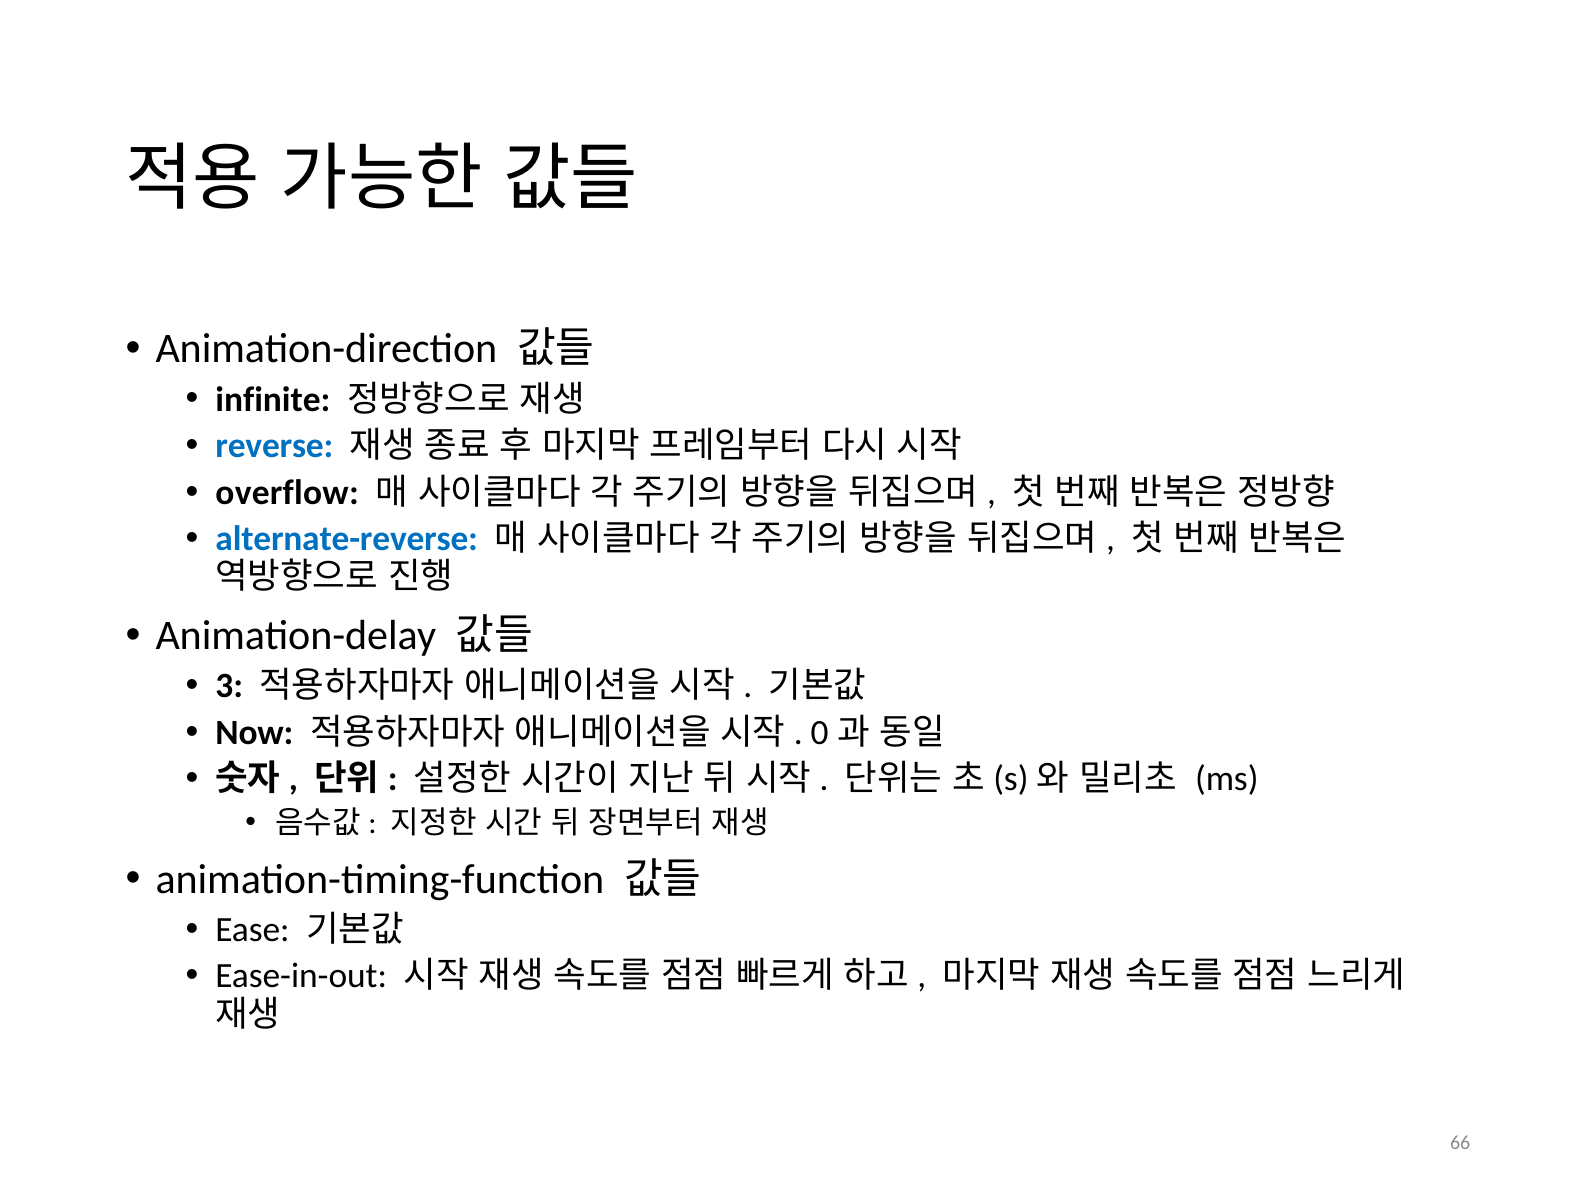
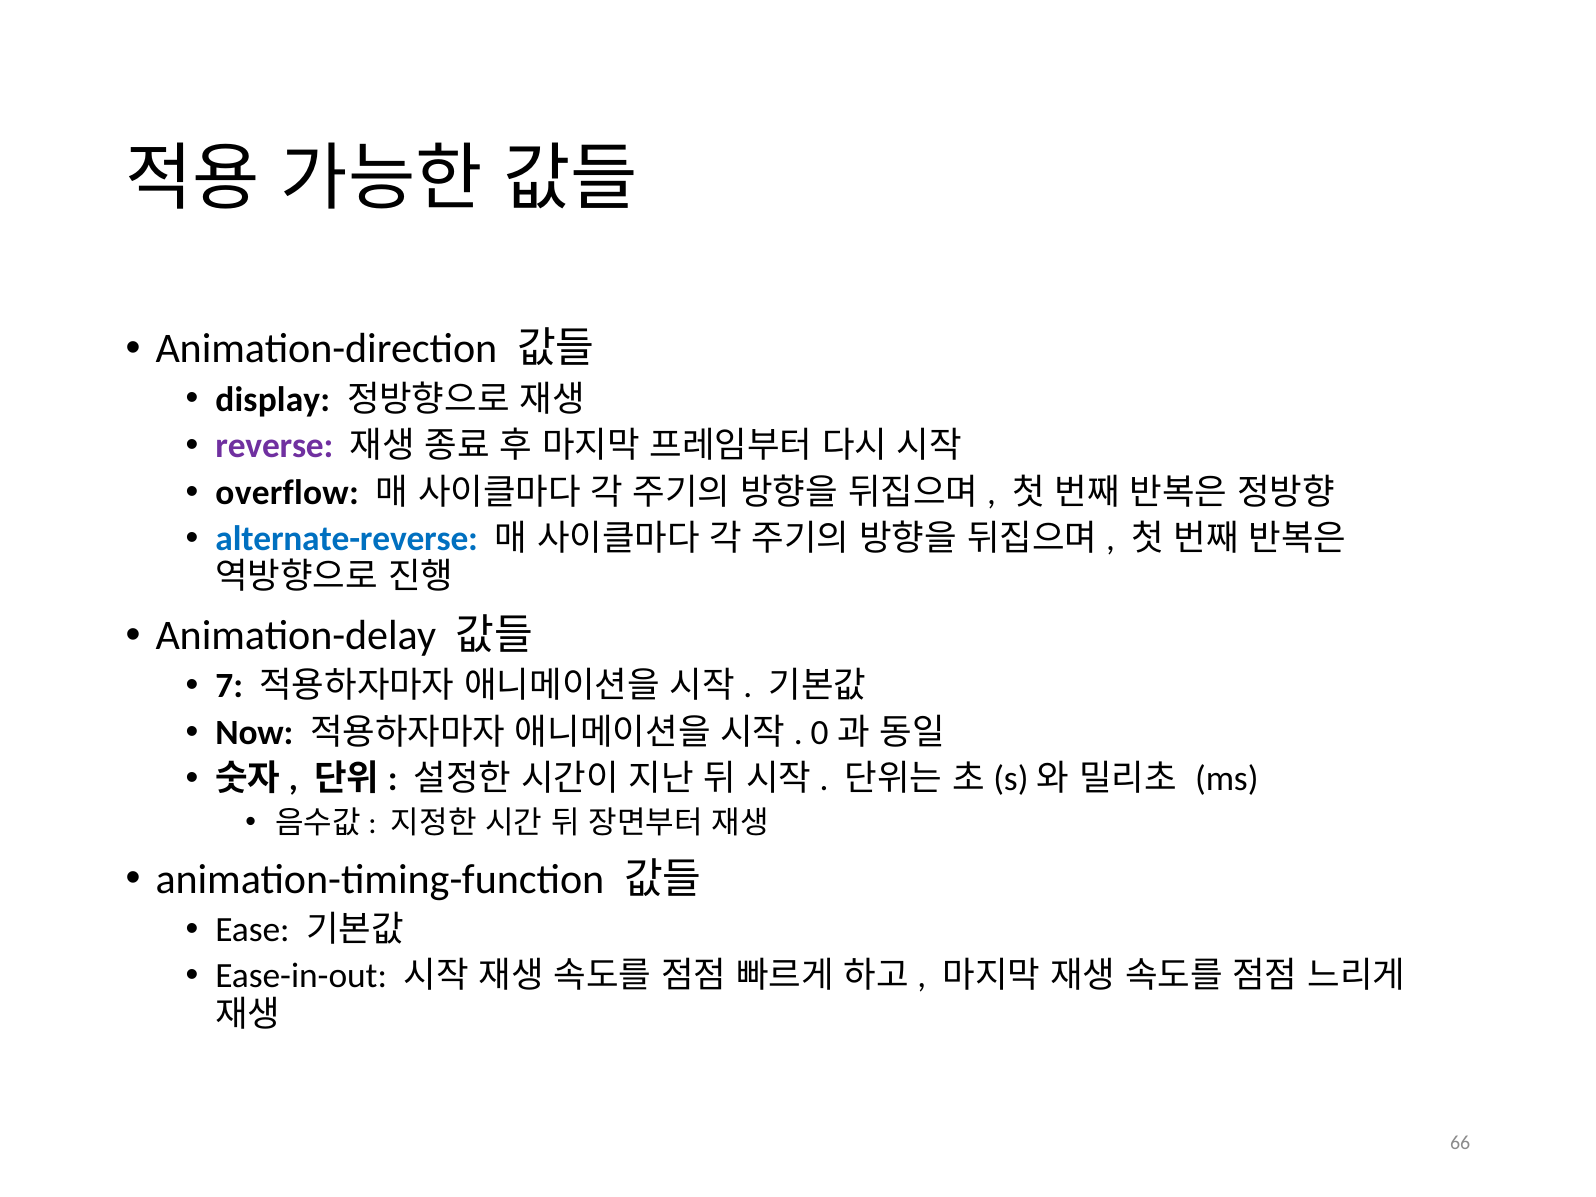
infinite: infinite -> display
reverse colour: blue -> purple
3: 3 -> 7
